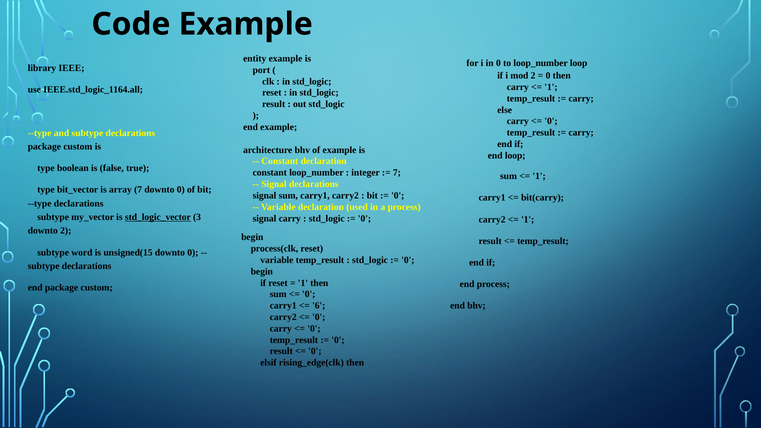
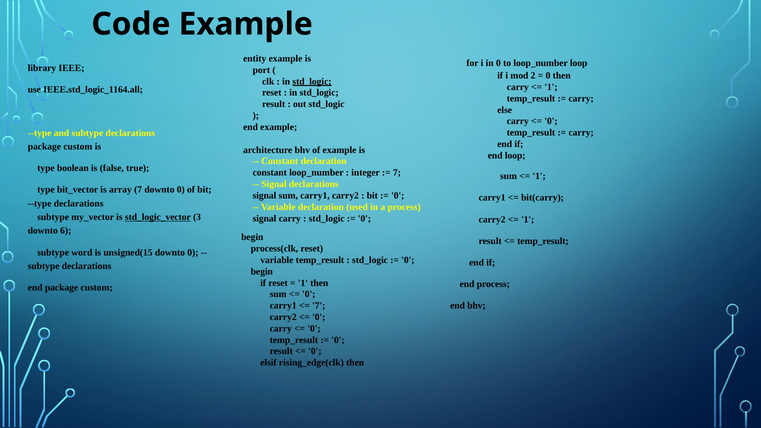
std_logic at (312, 81) underline: none -> present
downto 2: 2 -> 6
6 at (319, 306): 6 -> 7
